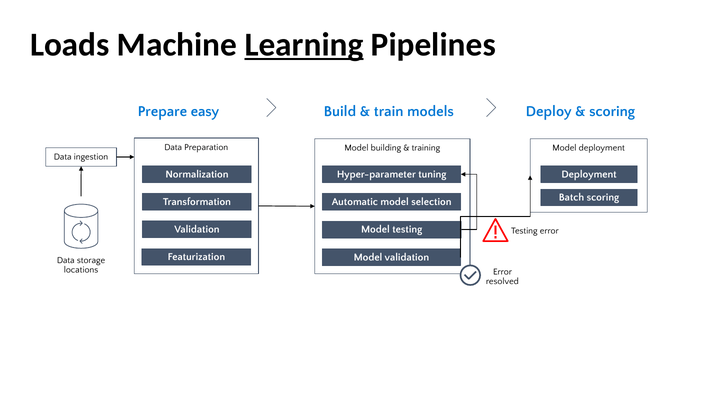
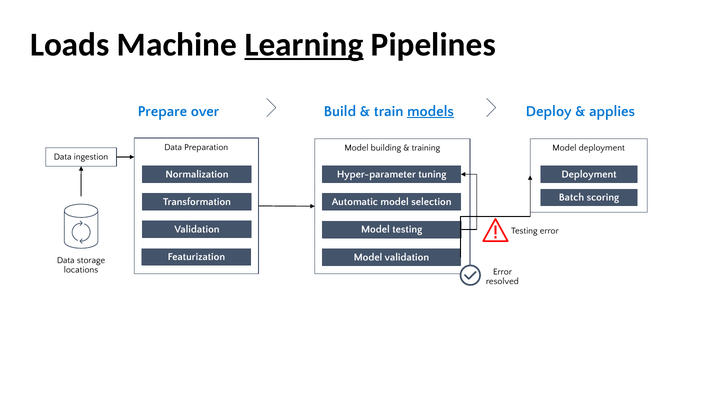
easy: easy -> over
models underline: none -> present
scoring at (612, 111): scoring -> applies
